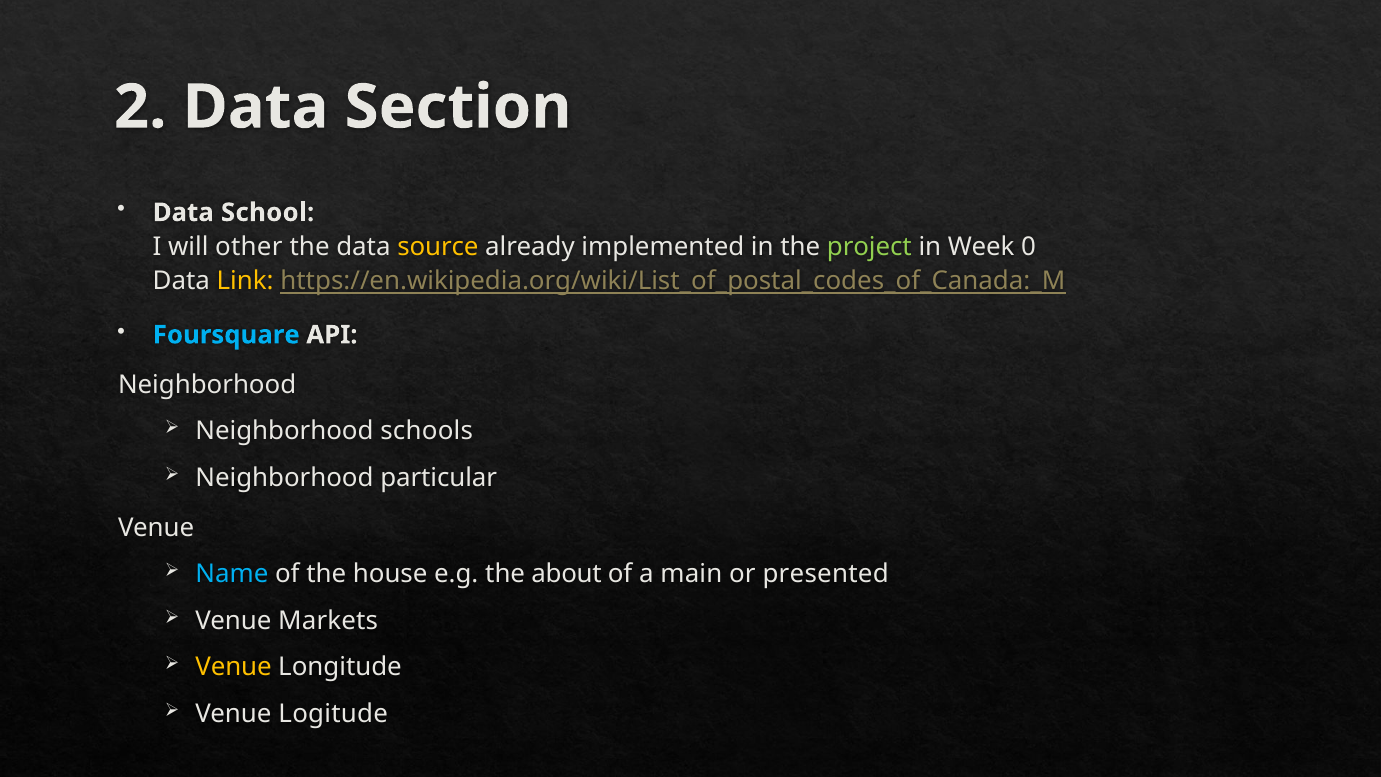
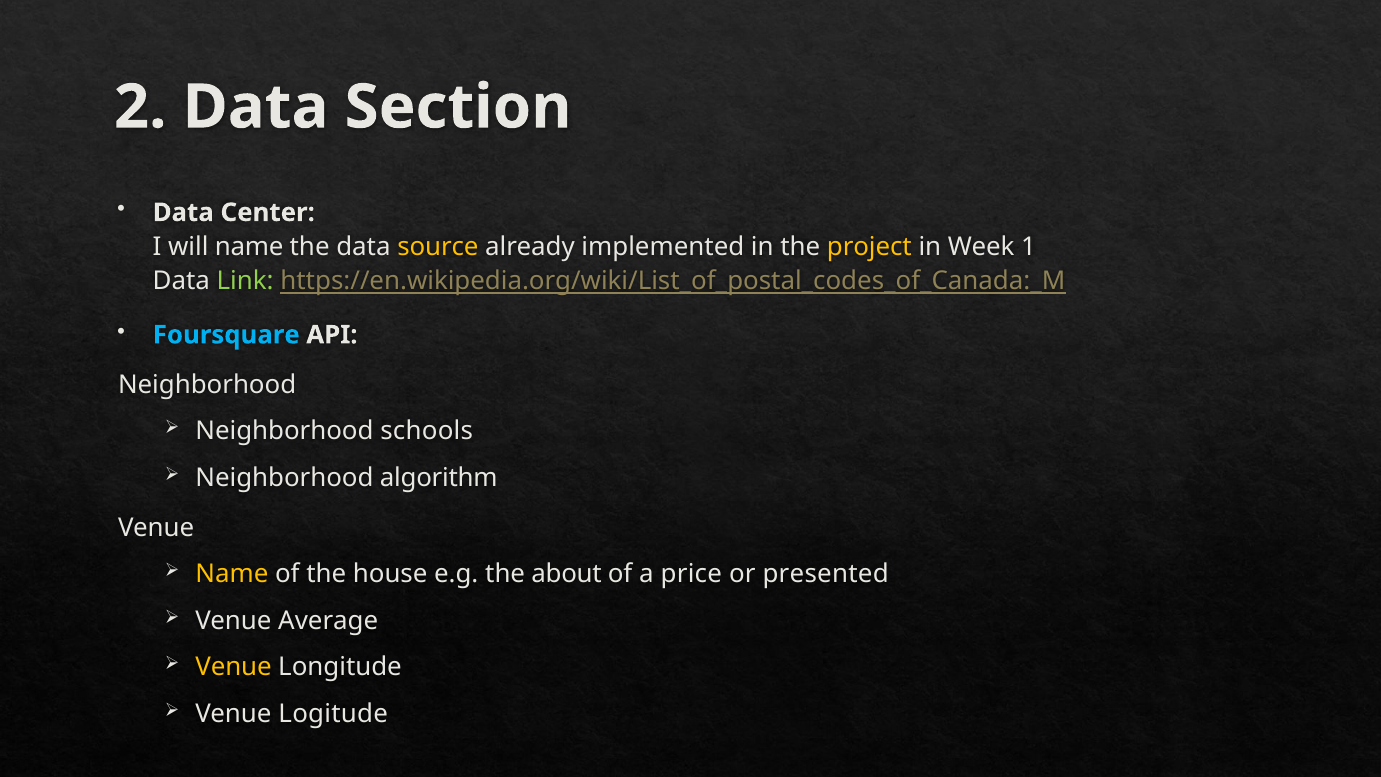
School: School -> Center
will other: other -> name
project colour: light green -> yellow
0: 0 -> 1
Link colour: yellow -> light green
particular: particular -> algorithm
Name at (232, 574) colour: light blue -> yellow
main: main -> price
Markets: Markets -> Average
